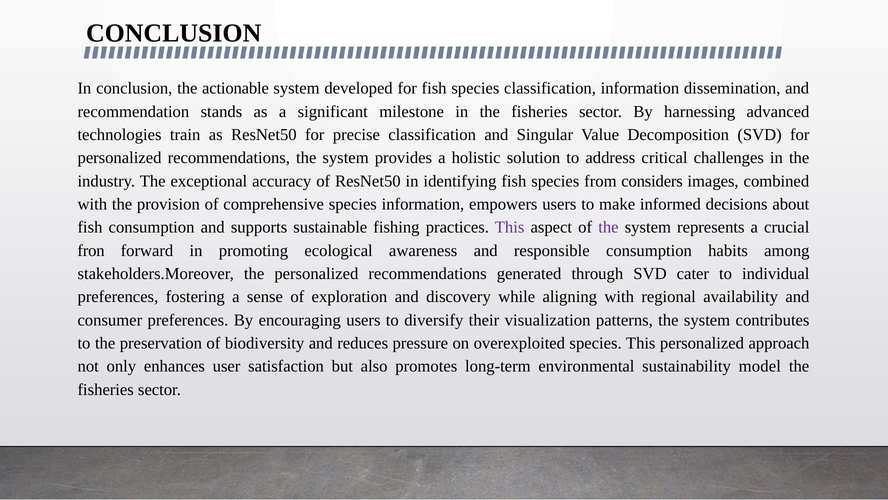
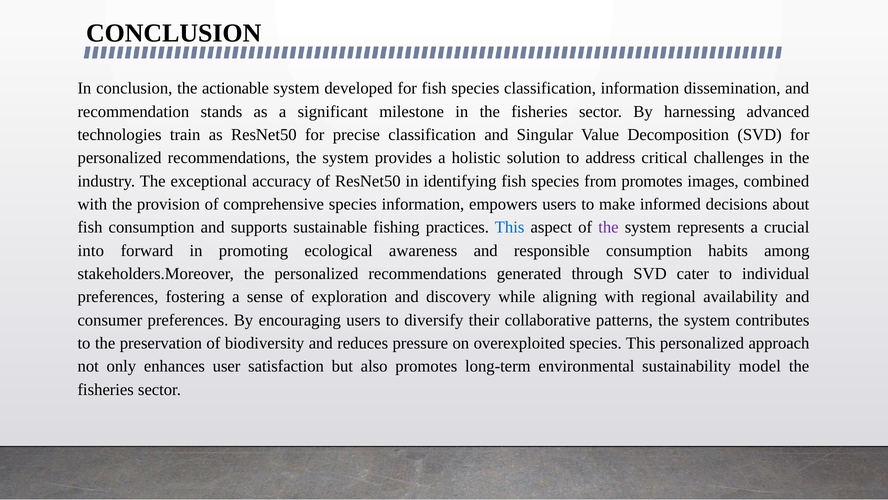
from considers: considers -> promotes
This at (510, 227) colour: purple -> blue
fron: fron -> into
visualization: visualization -> collaborative
